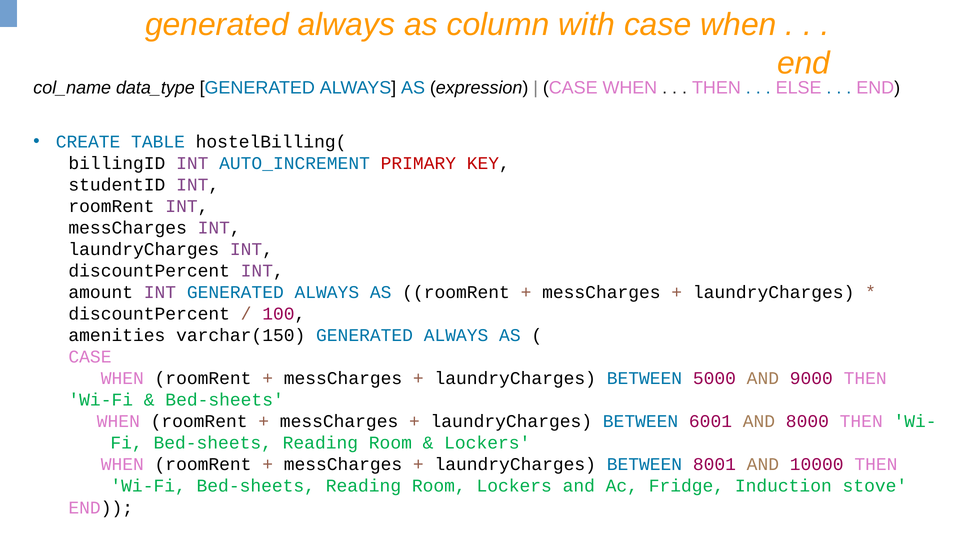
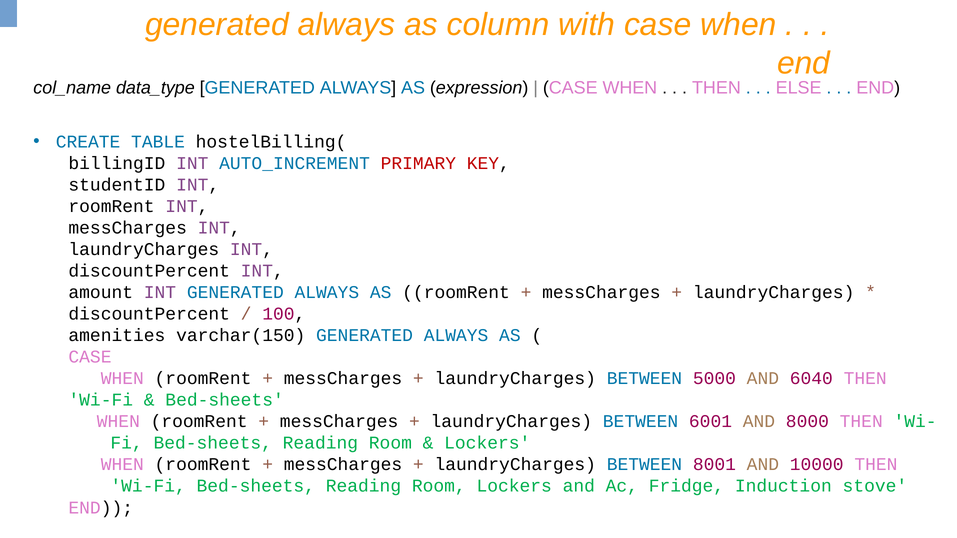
9000: 9000 -> 6040
